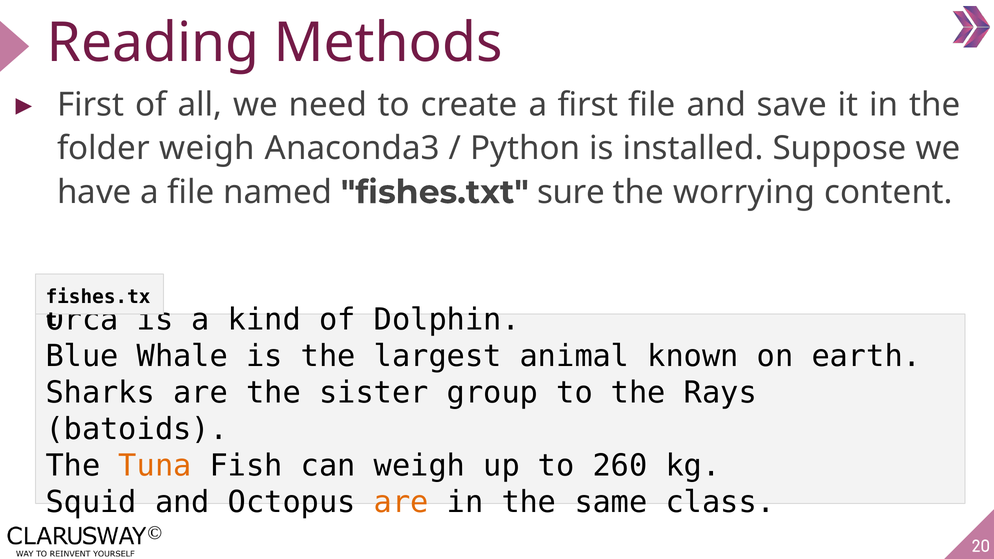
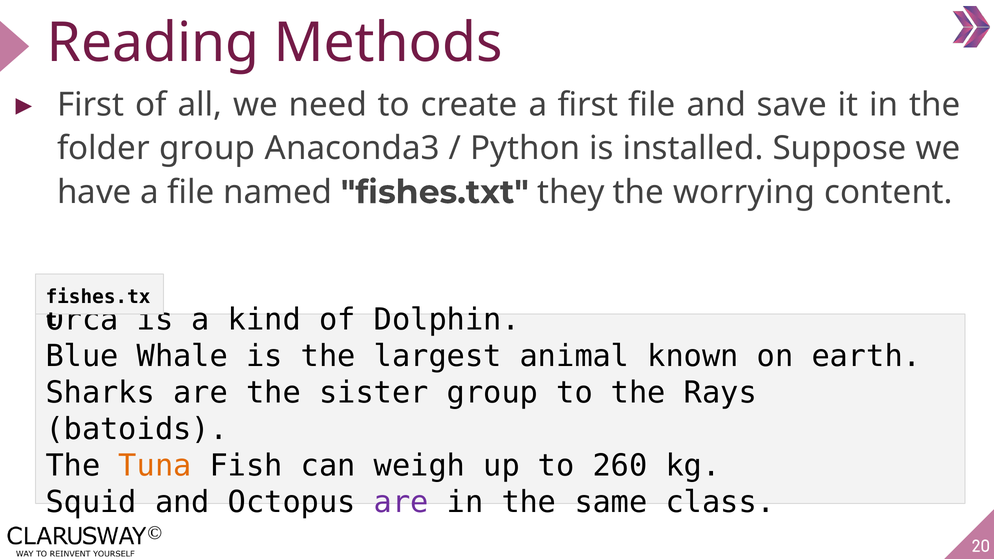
folder weigh: weigh -> group
sure: sure -> they
are at (401, 502) colour: orange -> purple
